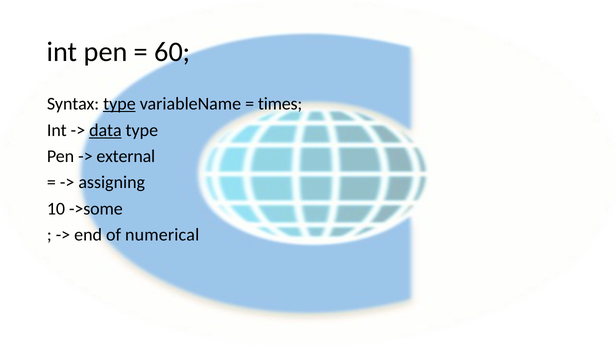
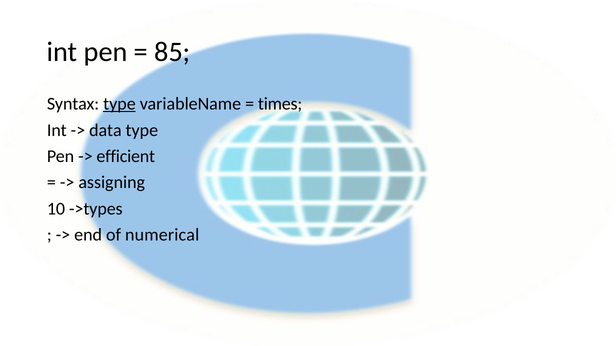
60: 60 -> 85
data underline: present -> none
external: external -> efficient
->some: ->some -> ->types
